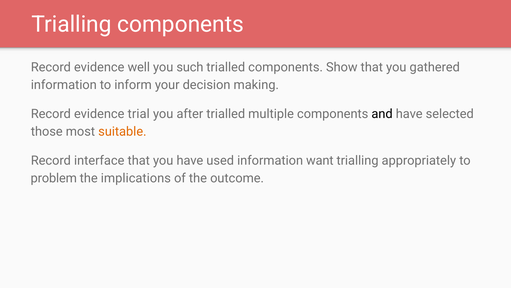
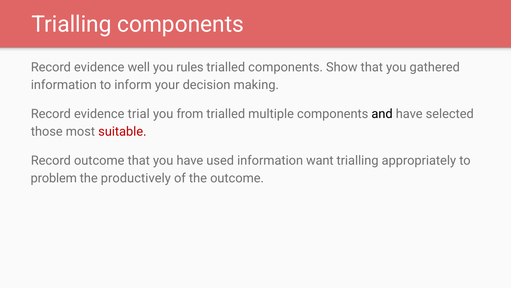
such: such -> rules
after: after -> from
suitable colour: orange -> red
Record interface: interface -> outcome
implications: implications -> productively
